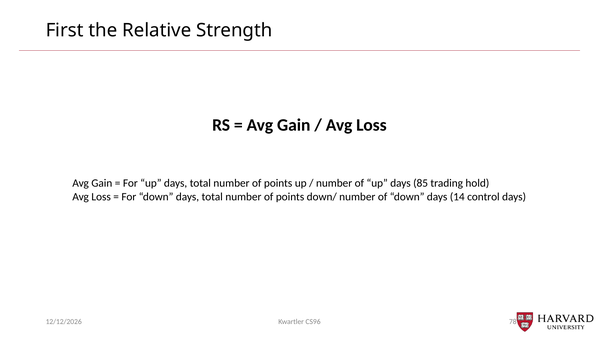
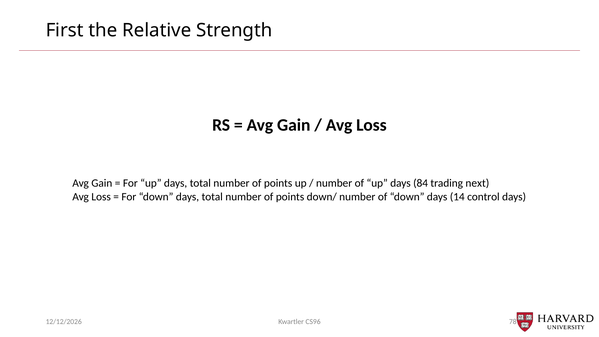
85: 85 -> 84
hold: hold -> next
